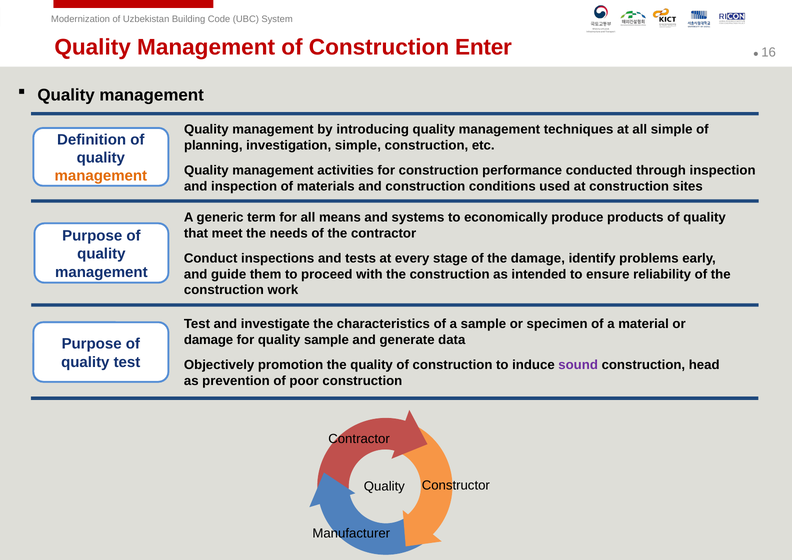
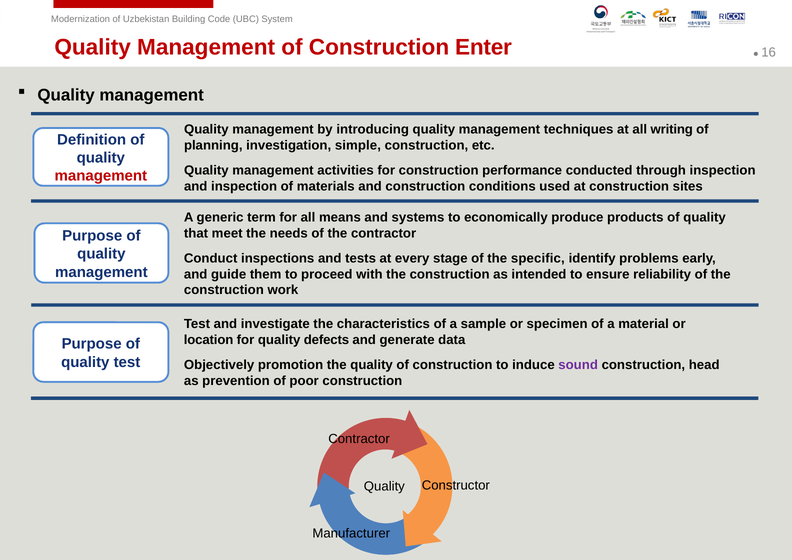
all simple: simple -> writing
management at (101, 176) colour: orange -> red
the damage: damage -> specific
damage at (209, 340): damage -> location
quality sample: sample -> defects
